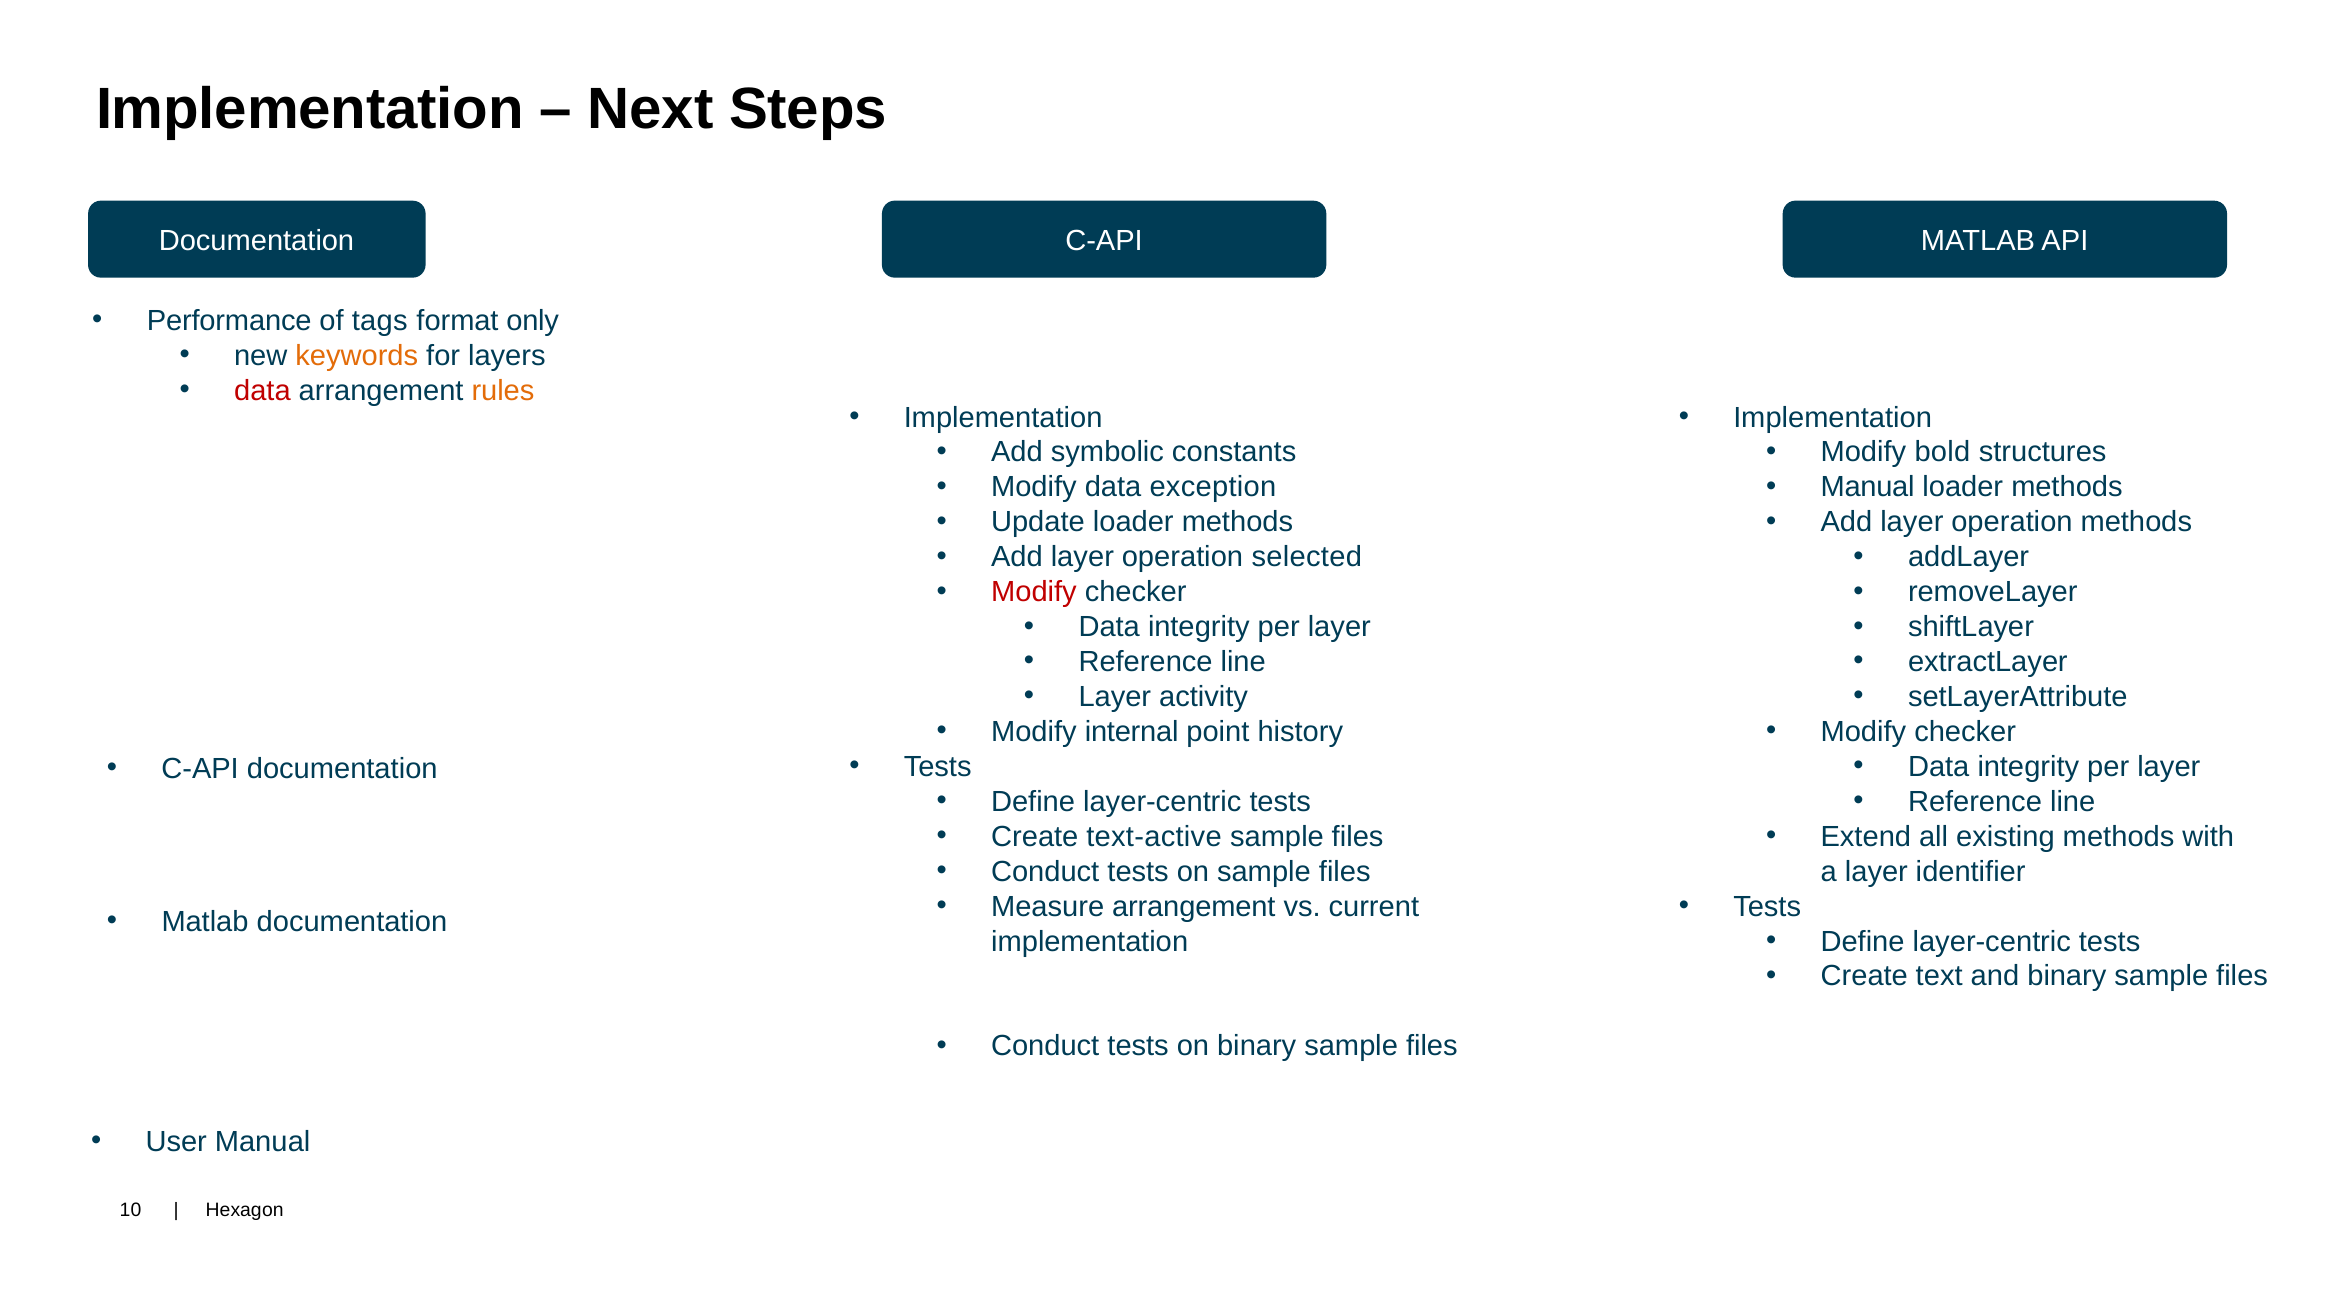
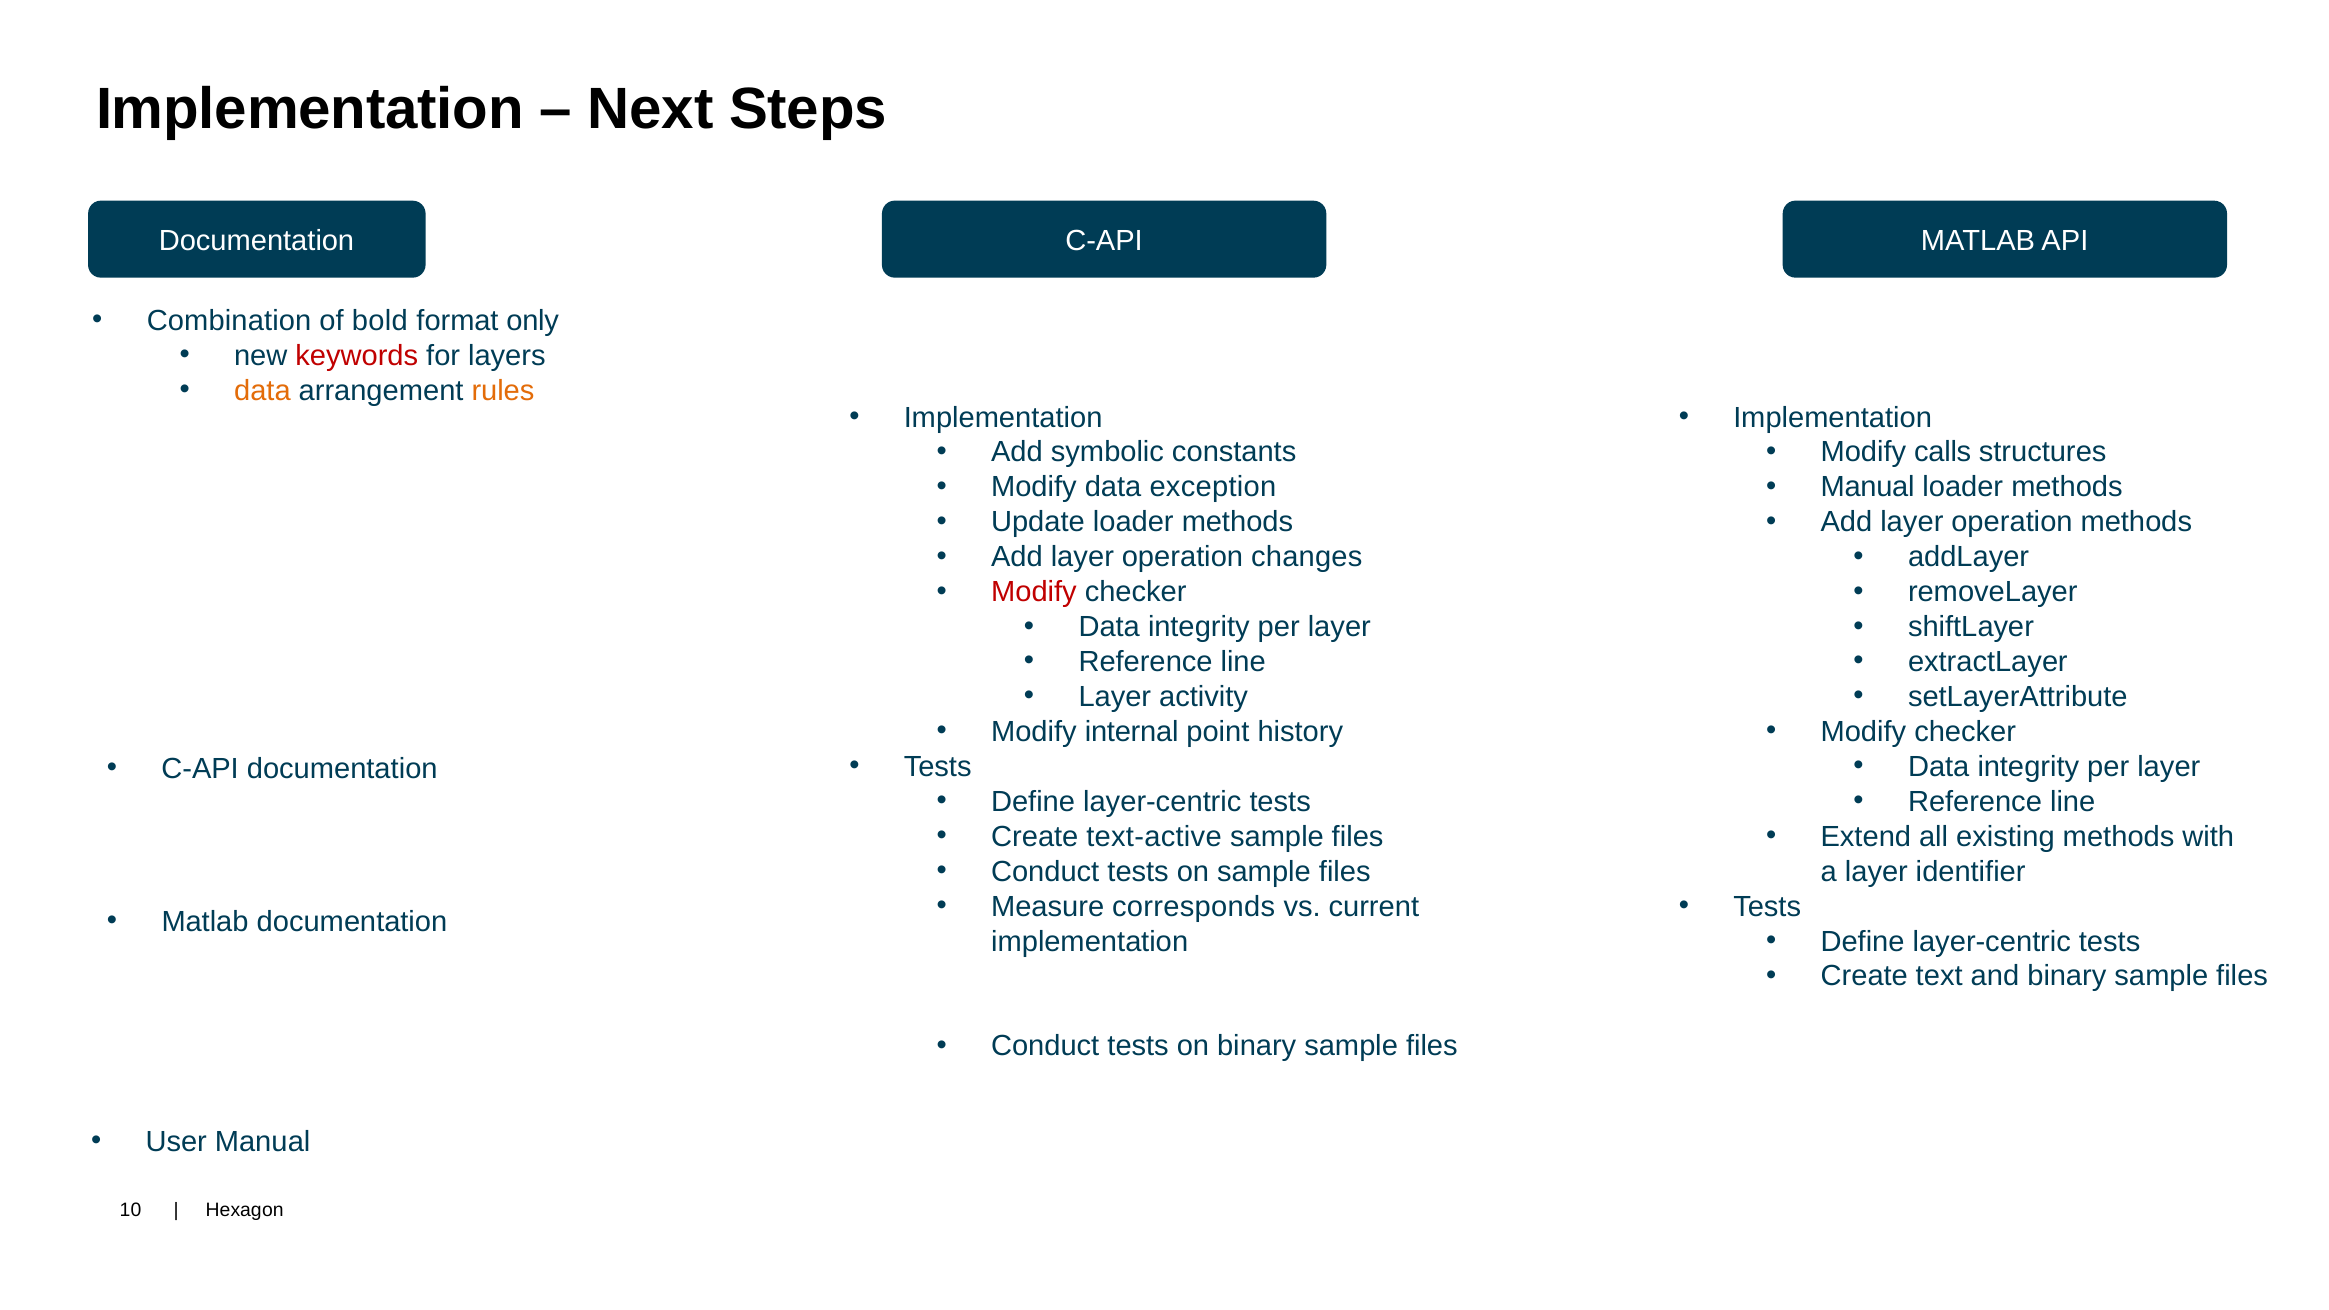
Performance: Performance -> Combination
tags: tags -> bold
keywords colour: orange -> red
data at (262, 391) colour: red -> orange
bold: bold -> calls
selected: selected -> changes
Measure arrangement: arrangement -> corresponds
